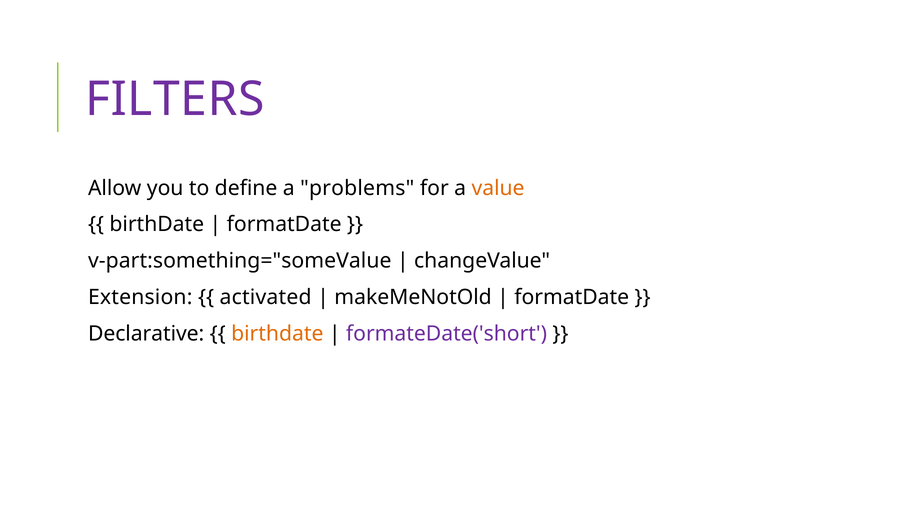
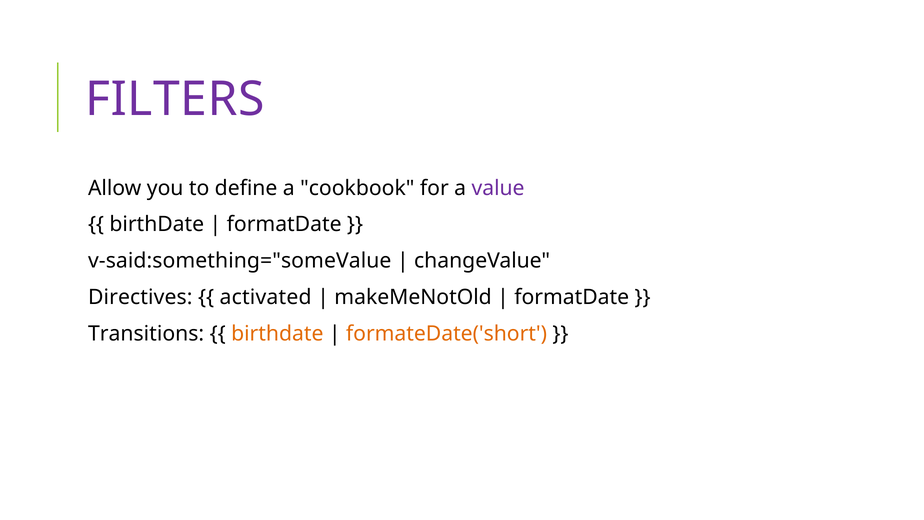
problems: problems -> cookbook
value colour: orange -> purple
v-part:something="someValue: v-part:something="someValue -> v-said:something="someValue
Extension: Extension -> Directives
Declarative: Declarative -> Transitions
formateDate('short colour: purple -> orange
